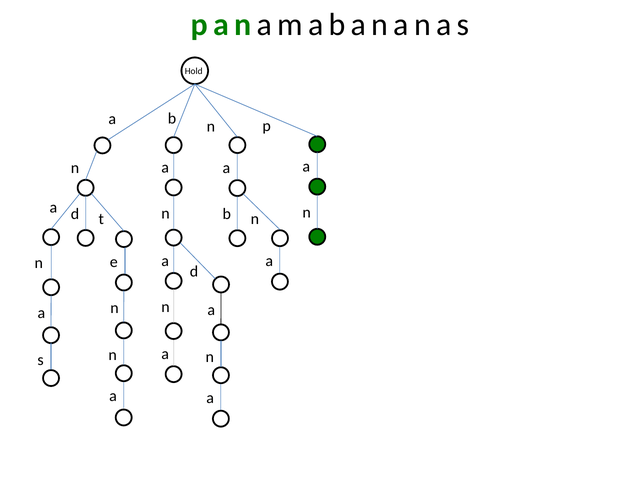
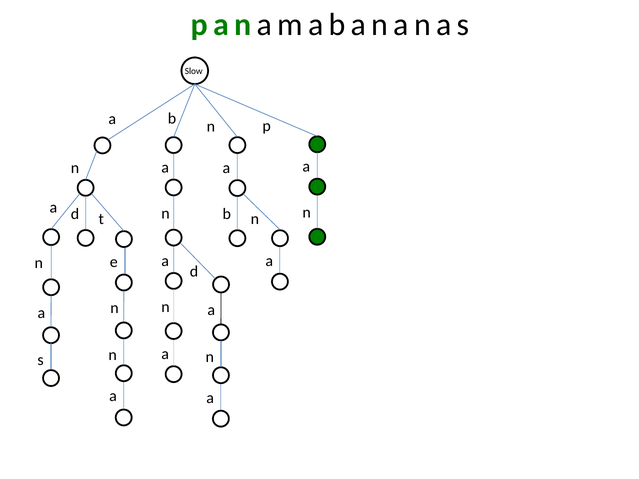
Hold: Hold -> Slow
